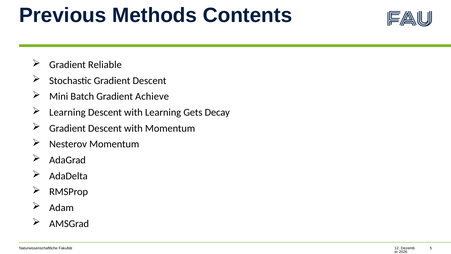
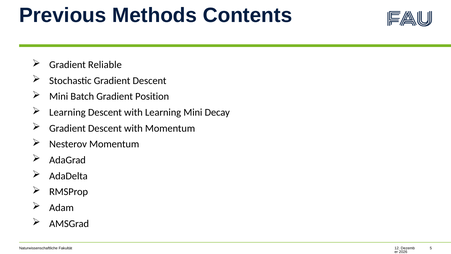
Achieve: Achieve -> Position
Learning Gets: Gets -> Mini
